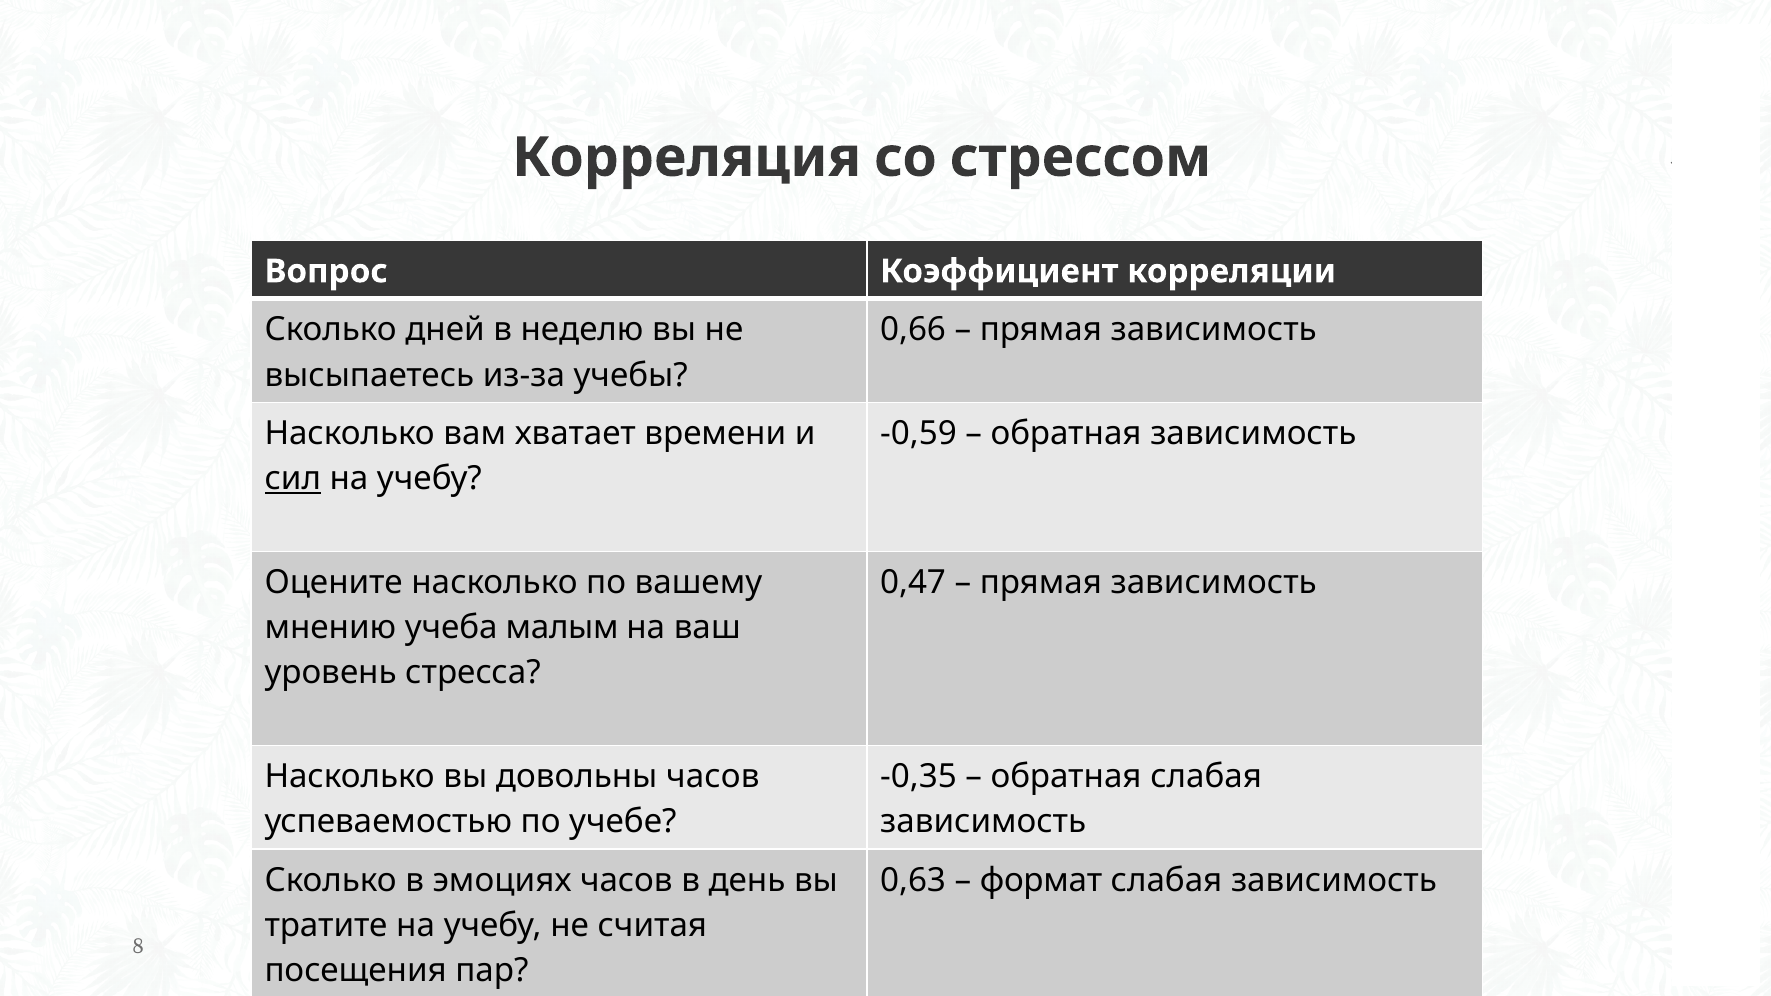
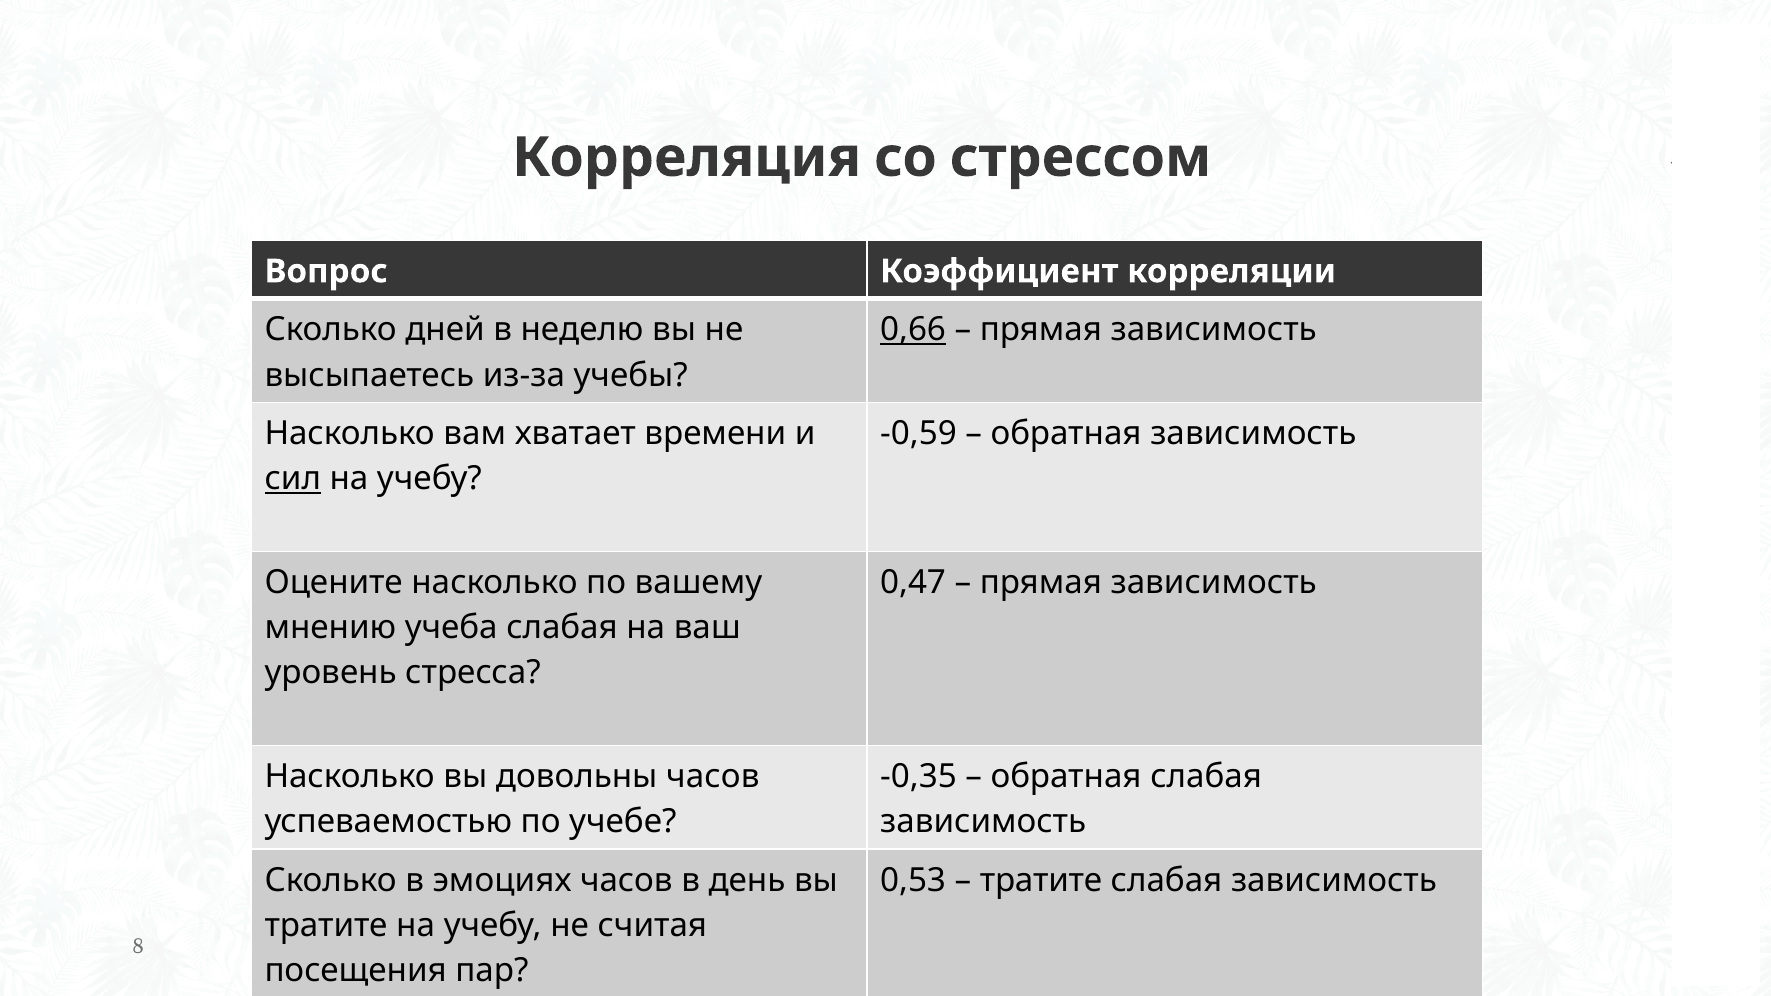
0,66 underline: none -> present
учеба малым: малым -> слабая
0,63: 0,63 -> 0,53
формат at (1041, 880): формат -> тратите
